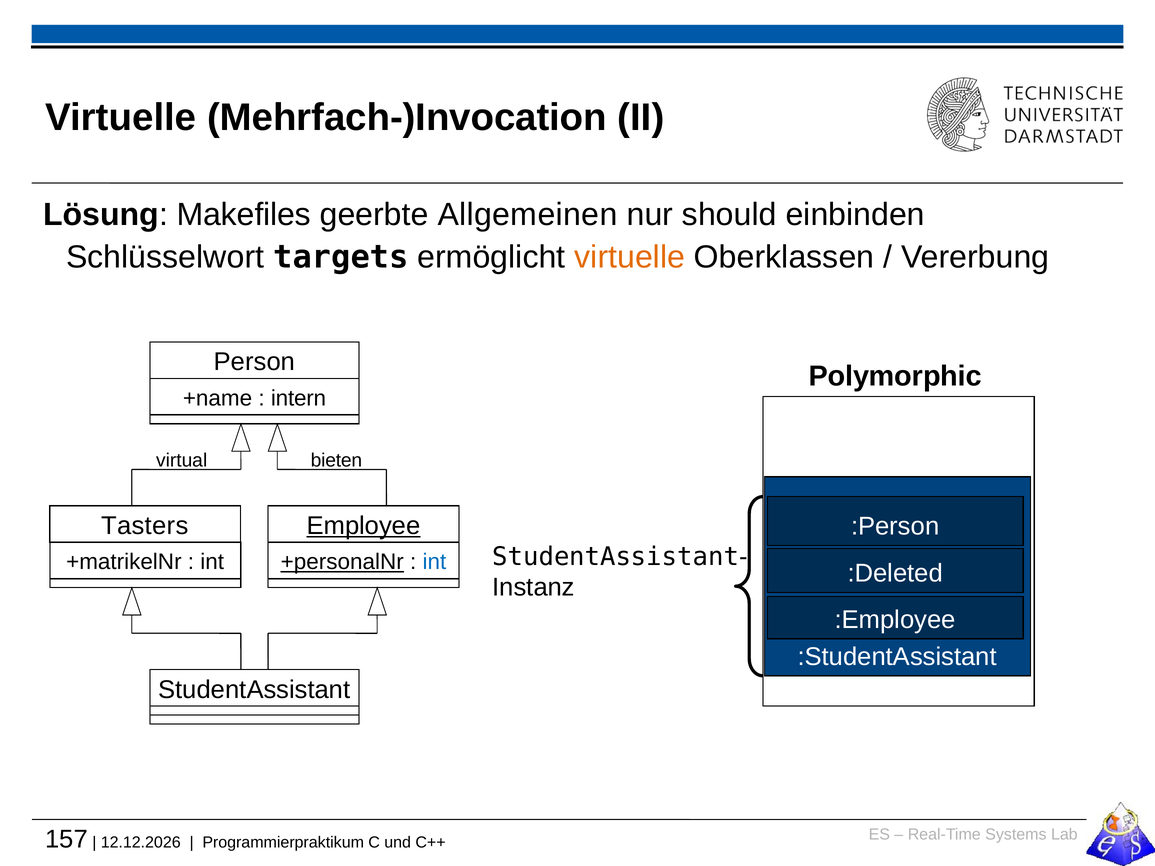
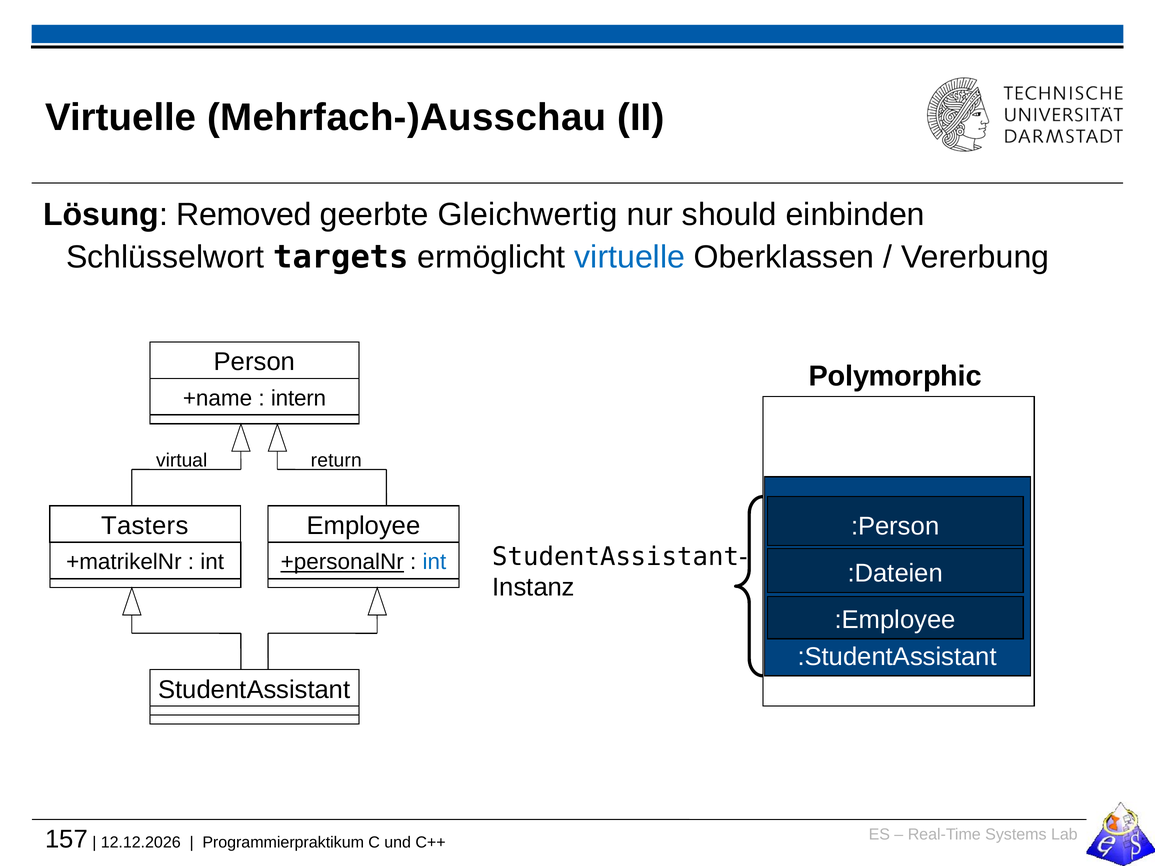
Mehrfach-)Invocation: Mehrfach-)Invocation -> Mehrfach-)Ausschau
Makefiles: Makefiles -> Removed
Allgemeinen: Allgemeinen -> Gleichwertig
virtuelle at (630, 257) colour: orange -> blue
bieten: bieten -> return
Employee underline: present -> none
:Deleted: :Deleted -> :Dateien
